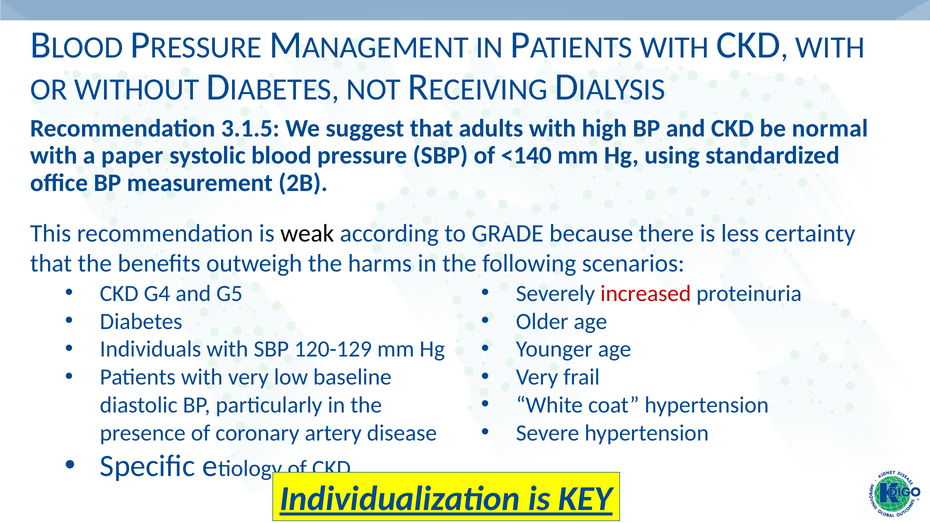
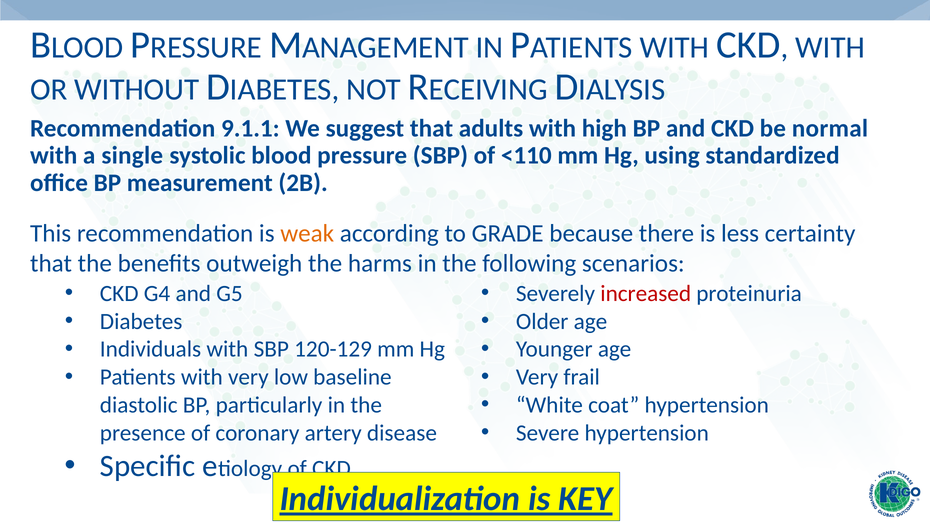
3.1.5: 3.1.5 -> 9.1.1
paper: paper -> single
<140: <140 -> <110
weak colour: black -> orange
